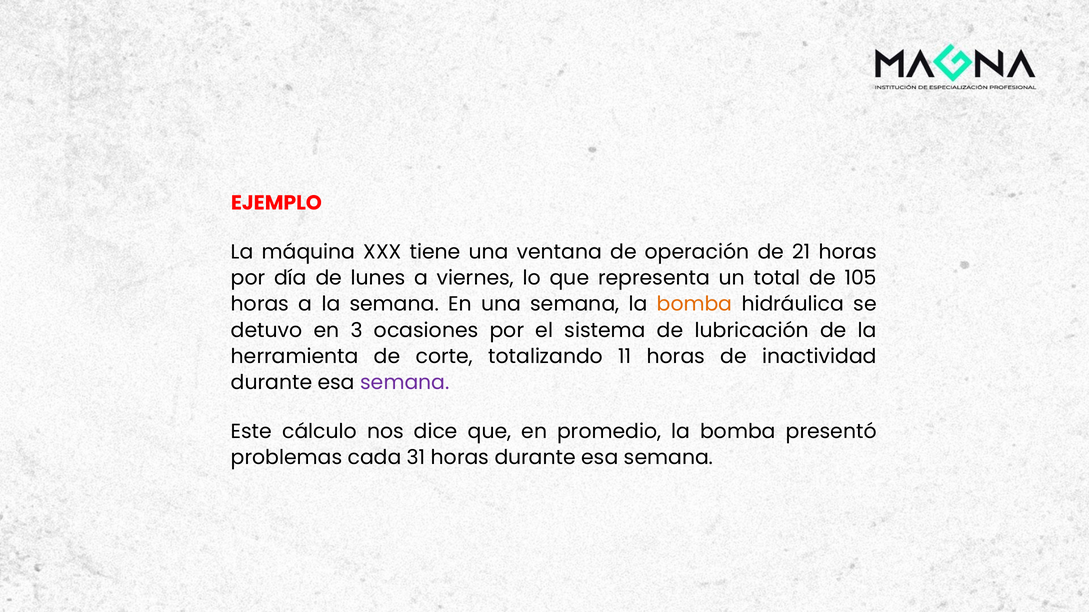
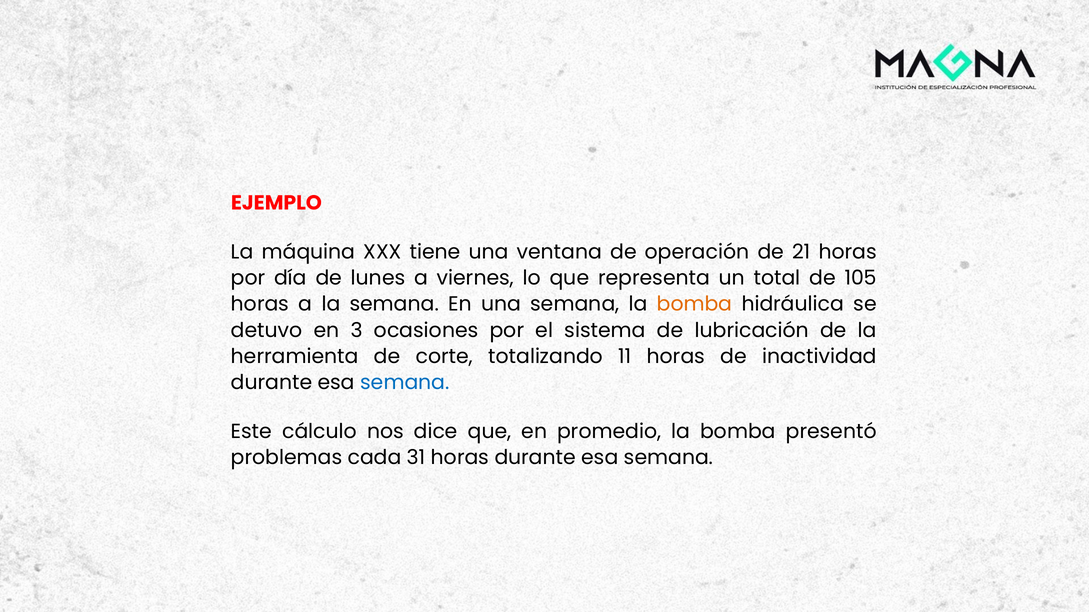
semana at (405, 383) colour: purple -> blue
